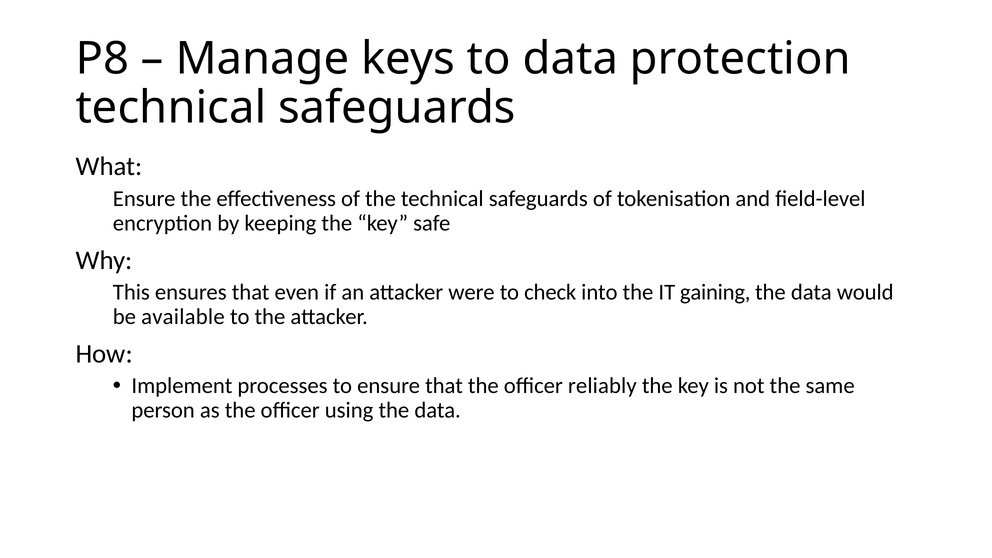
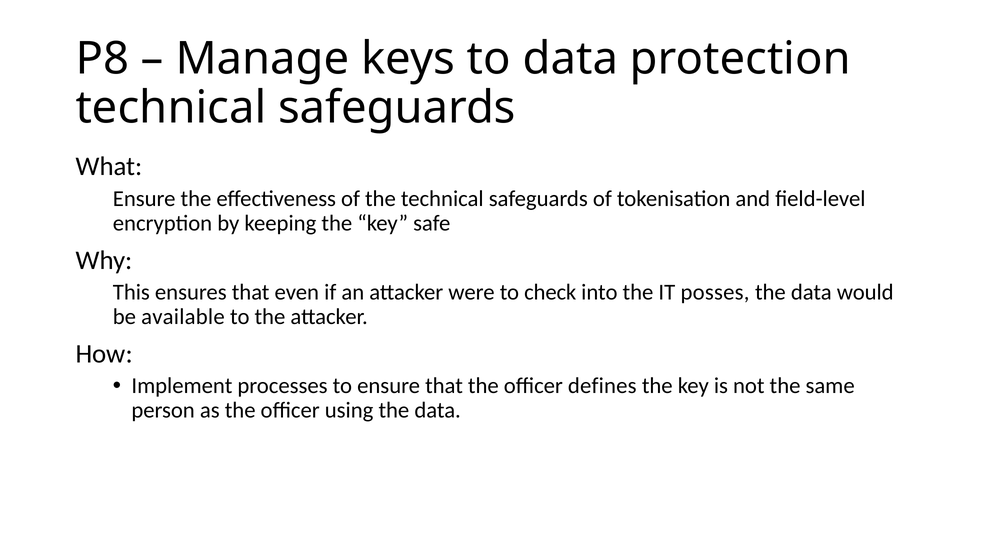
gaining: gaining -> posses
reliably: reliably -> defines
